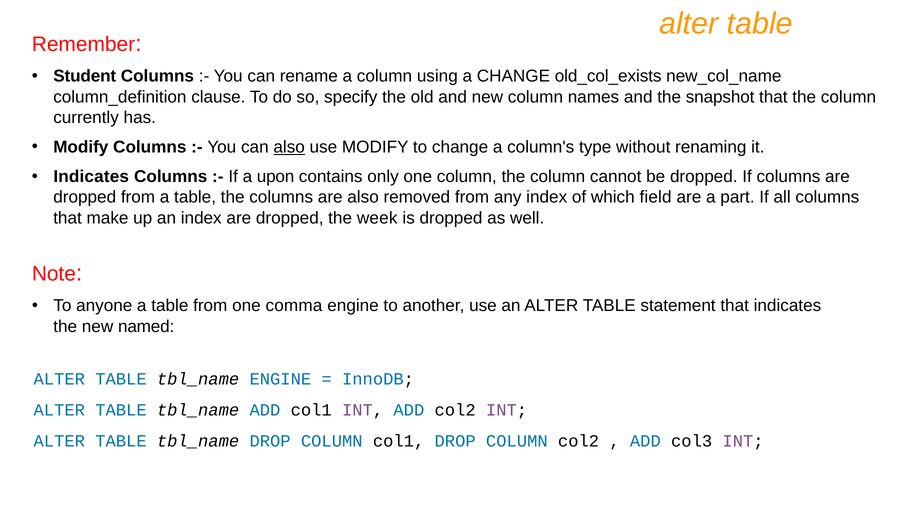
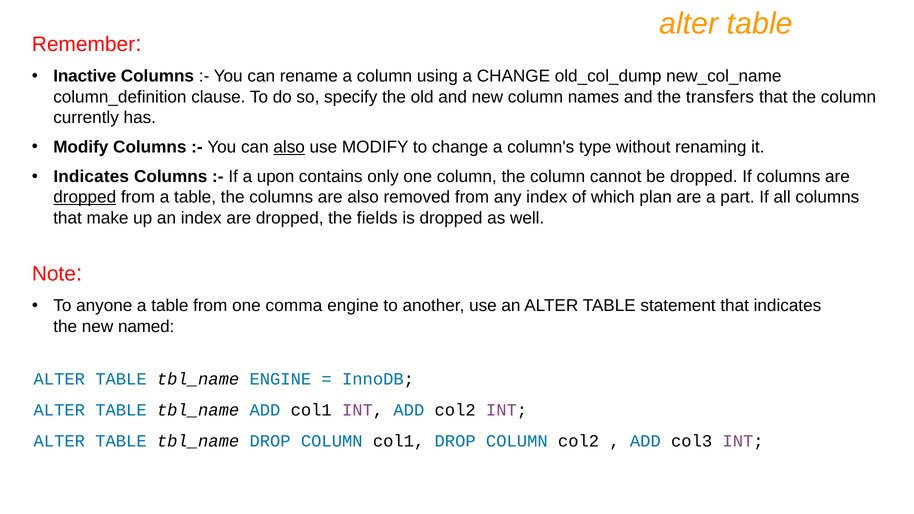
Student: Student -> Inactive
old_col_exists: old_col_exists -> old_col_dump
snapshot: snapshot -> transfers
dropped at (85, 197) underline: none -> present
field: field -> plan
week: week -> fields
